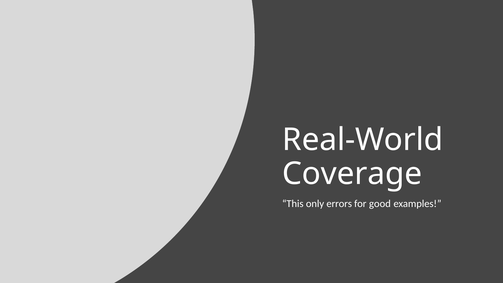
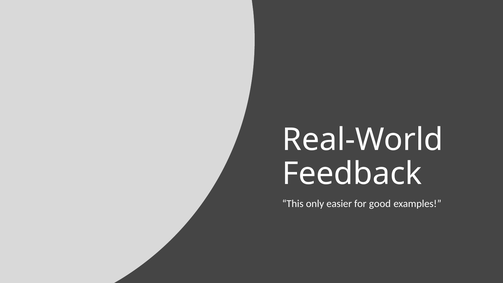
Coverage: Coverage -> Feedback
errors: errors -> easier
